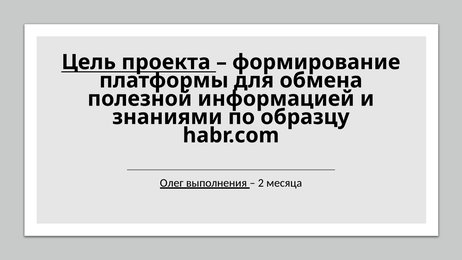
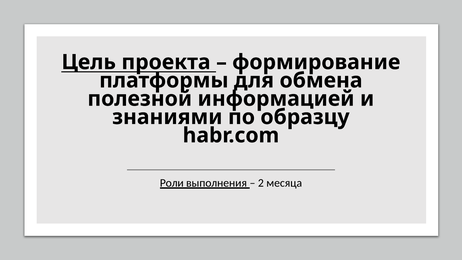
Олег: Олег -> Роли
